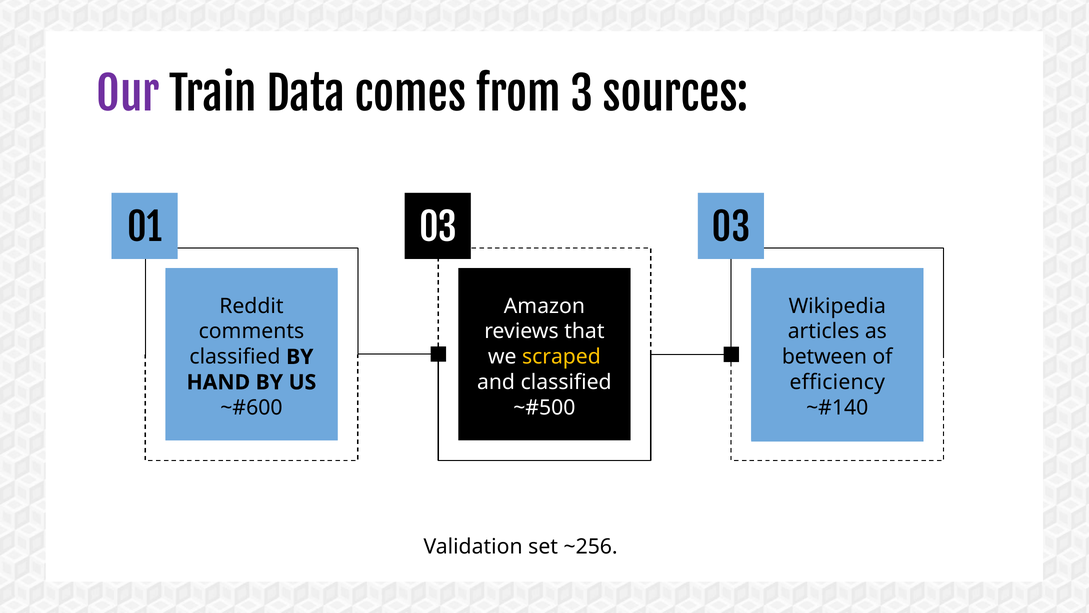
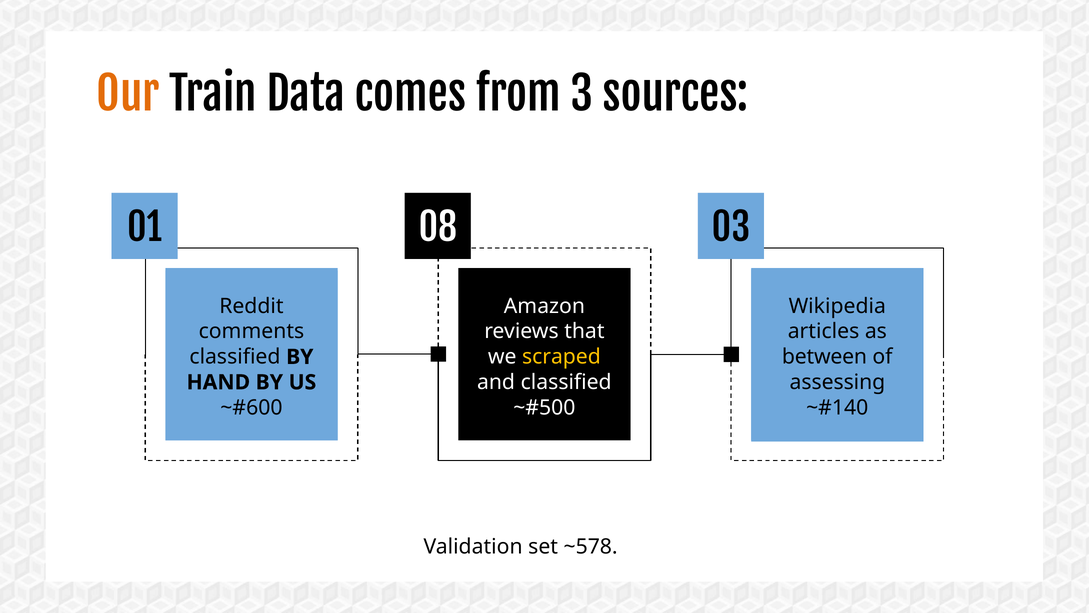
Our colour: purple -> orange
01 03: 03 -> 08
efficiency: efficiency -> assessing
~256: ~256 -> ~578
